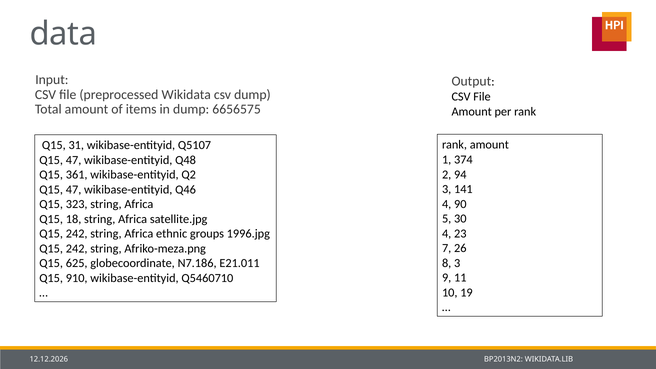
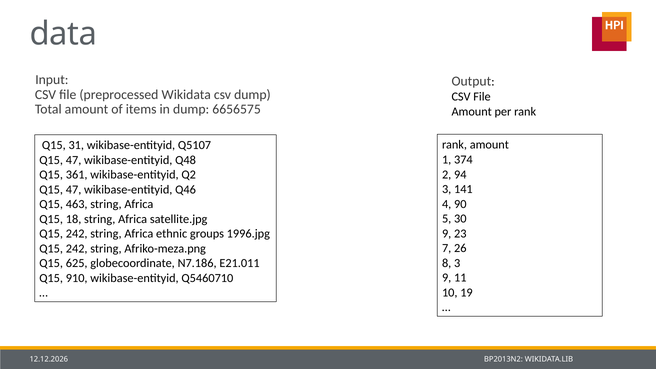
323: 323 -> 463
4 at (447, 233): 4 -> 9
